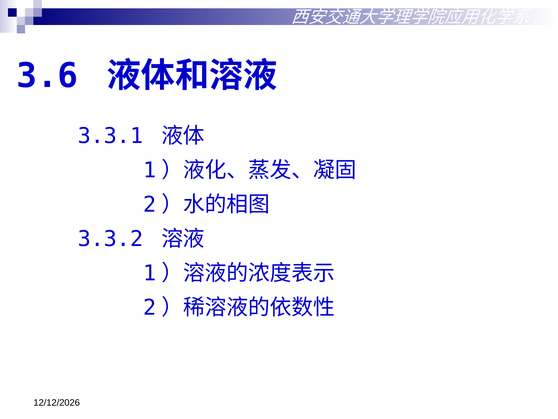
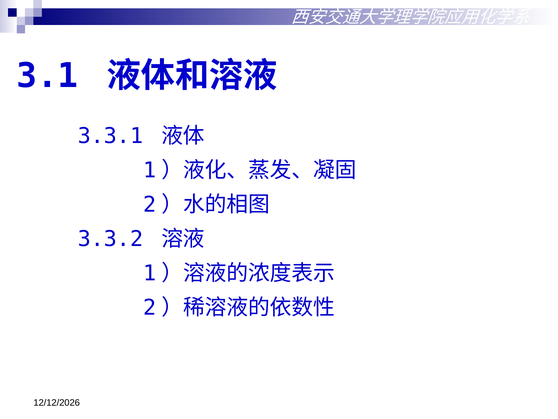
3.6: 3.6 -> 3.1
